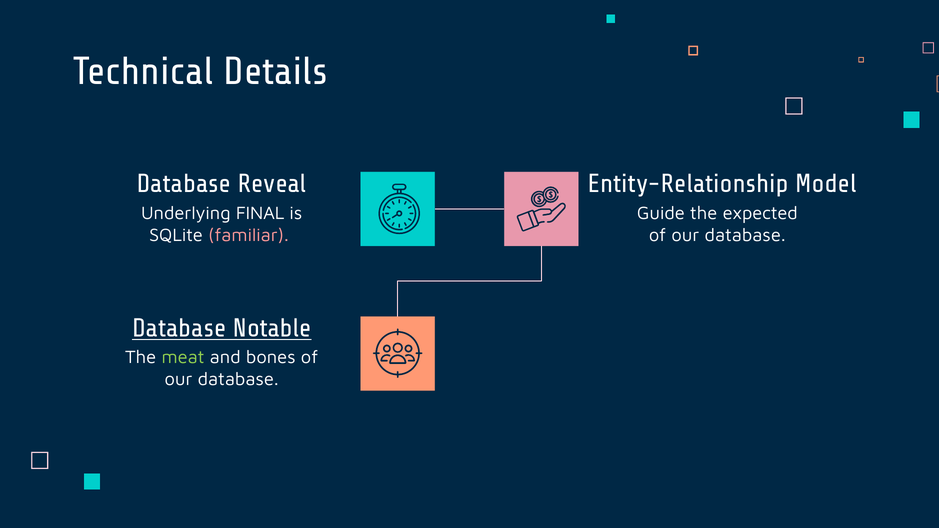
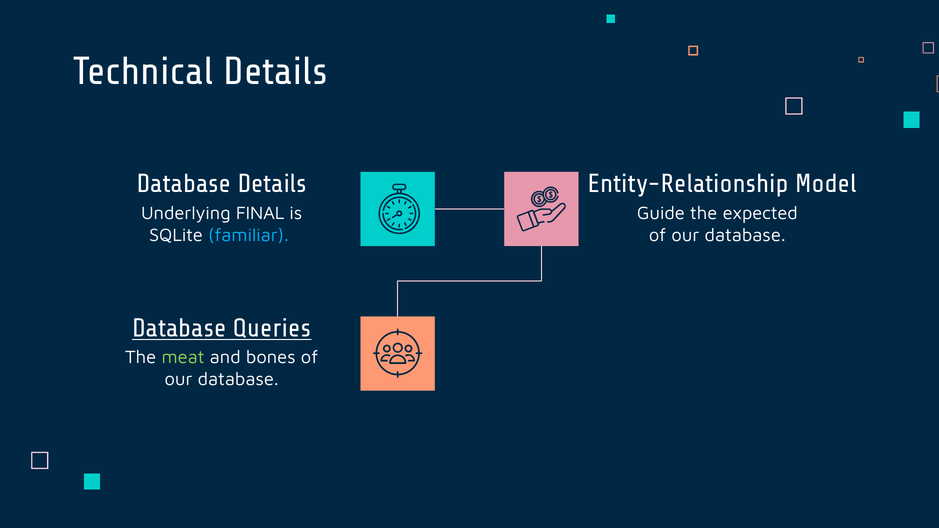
Database Reveal: Reveal -> Details
familiar colour: pink -> light blue
Notable: Notable -> Queries
